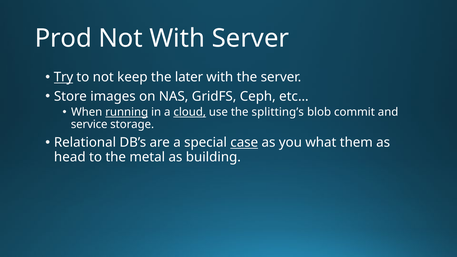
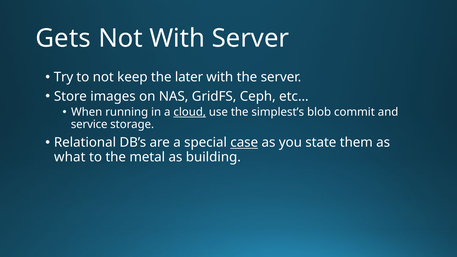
Prod: Prod -> Gets
Try underline: present -> none
running underline: present -> none
splitting’s: splitting’s -> simplest’s
what: what -> state
head: head -> what
